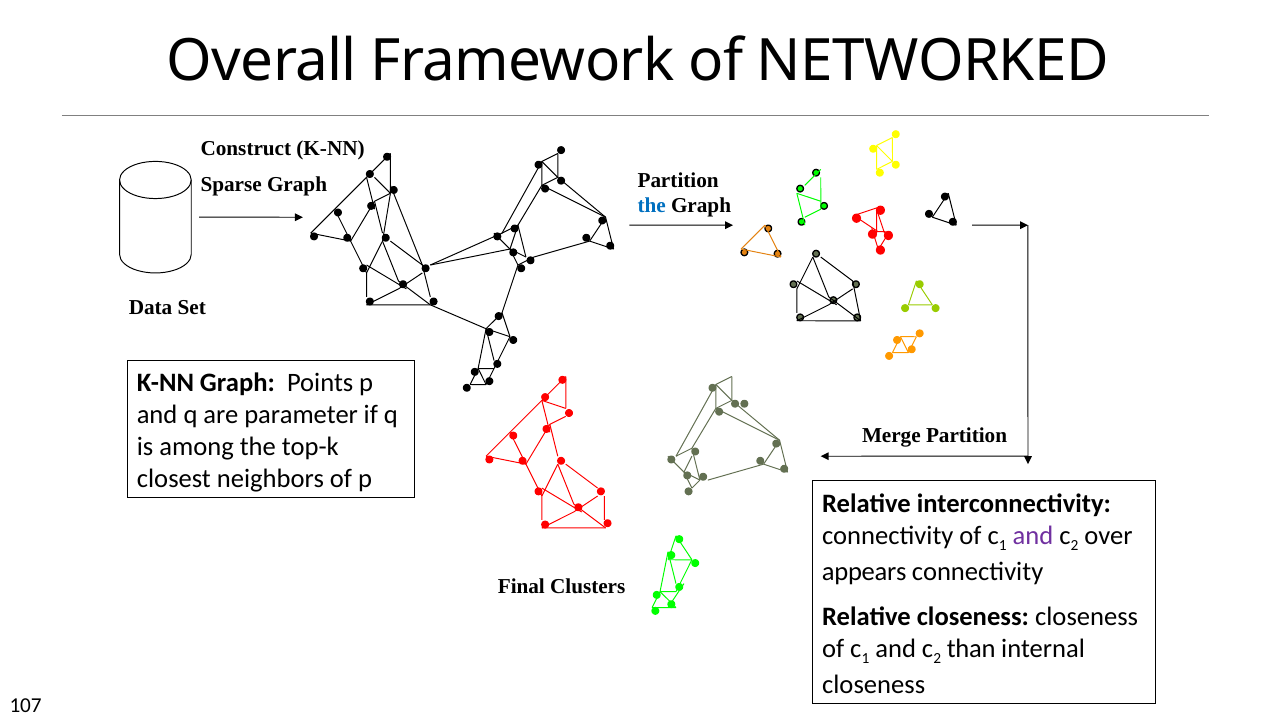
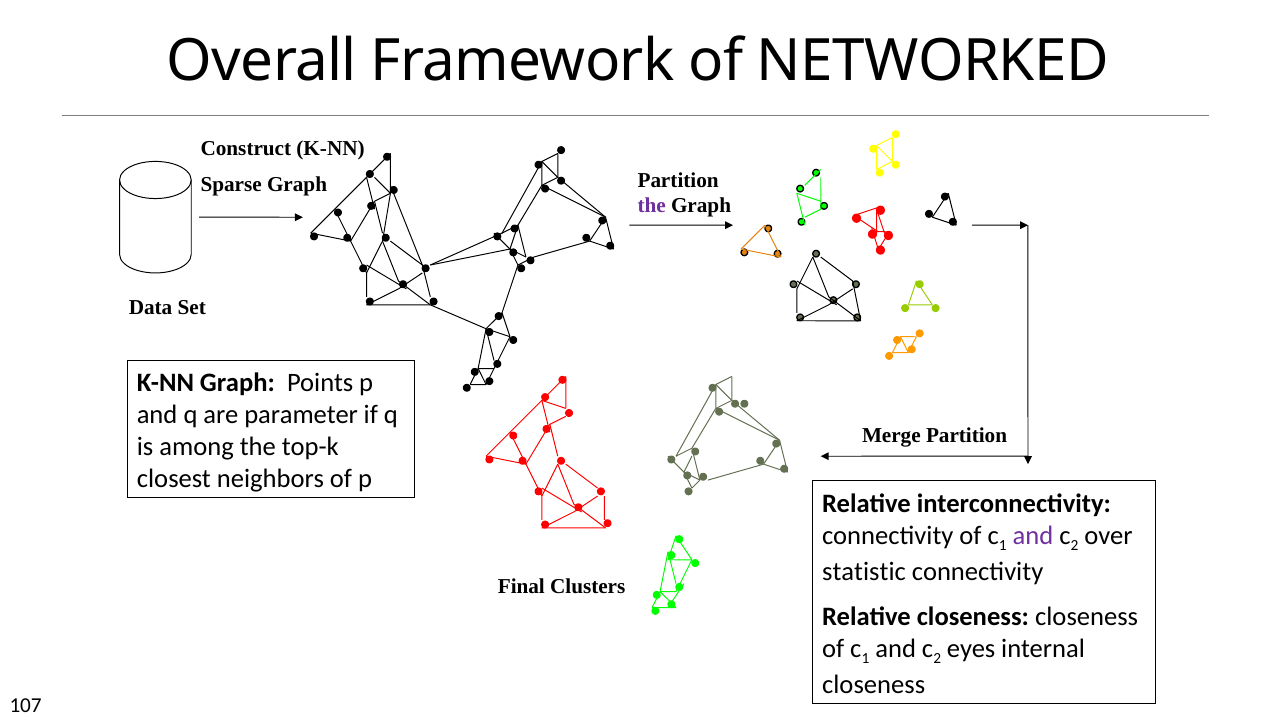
the at (652, 206) colour: blue -> purple
appears: appears -> statistic
than: than -> eyes
